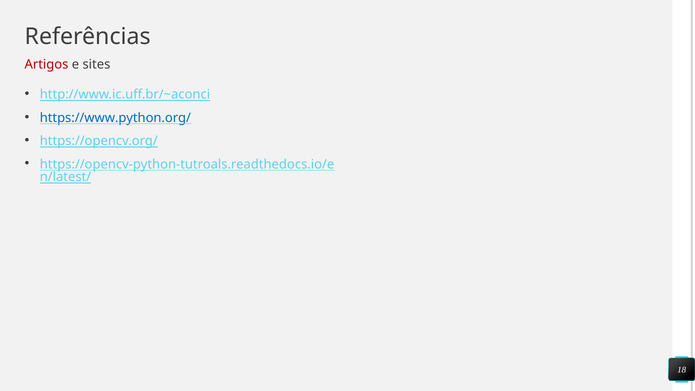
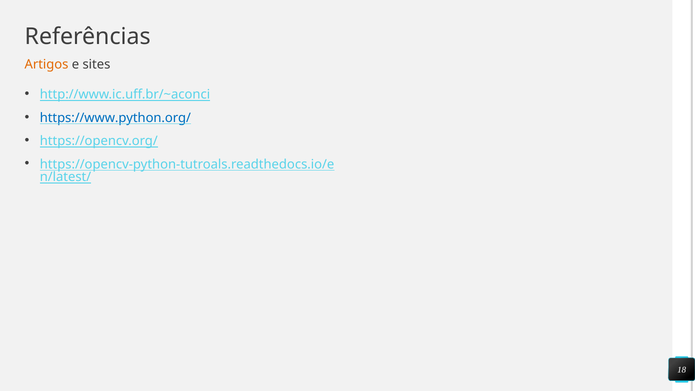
Artigos colour: red -> orange
